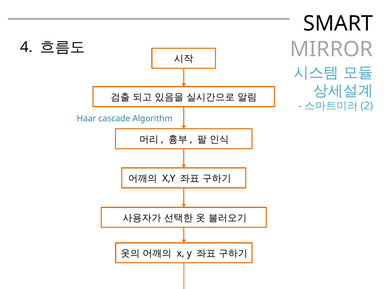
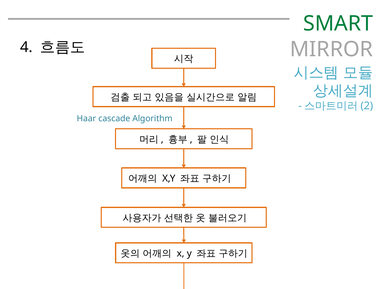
SMART colour: black -> green
